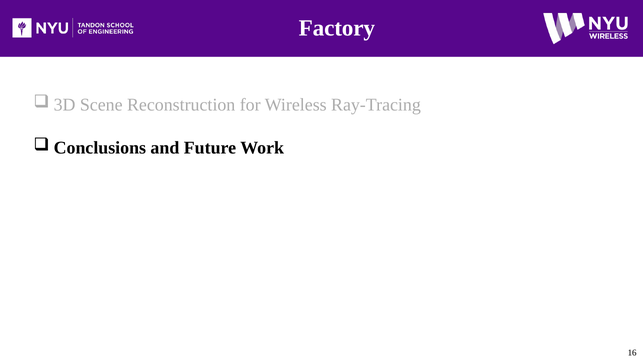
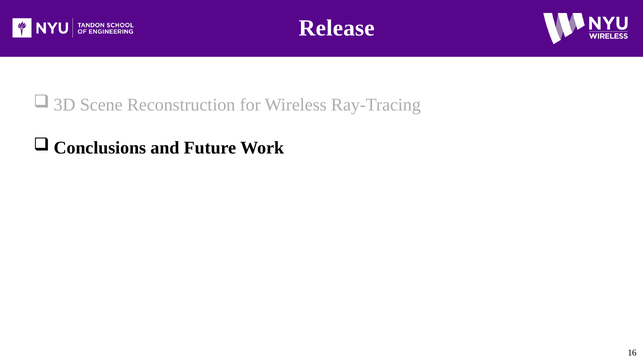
Factory: Factory -> Release
